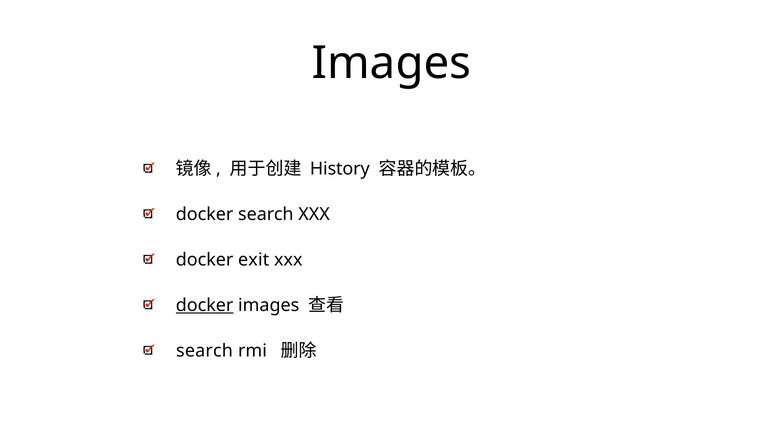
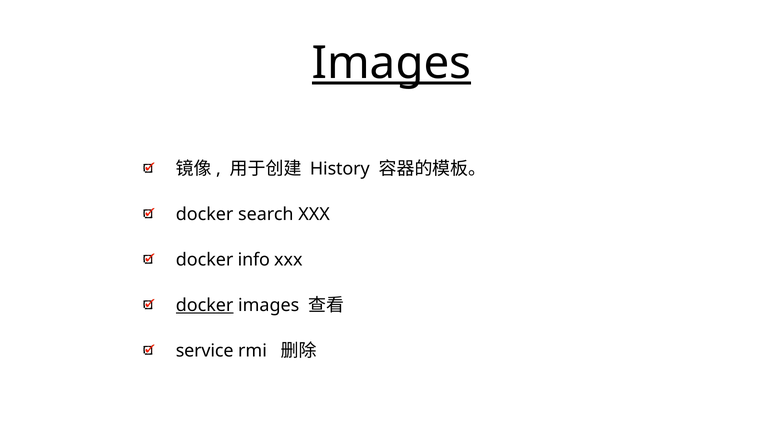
Images at (392, 63) underline: none -> present
exit: exit -> info
search at (205, 351): search -> service
